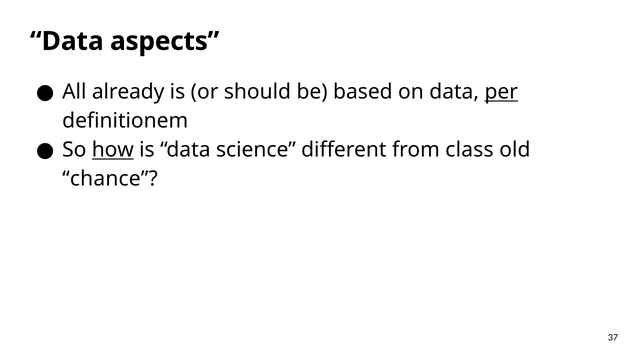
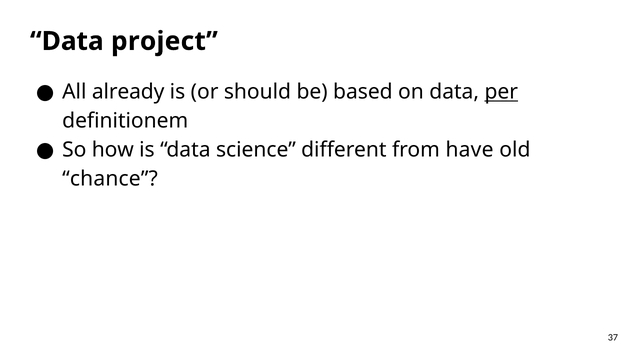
aspects: aspects -> project
how underline: present -> none
class: class -> have
